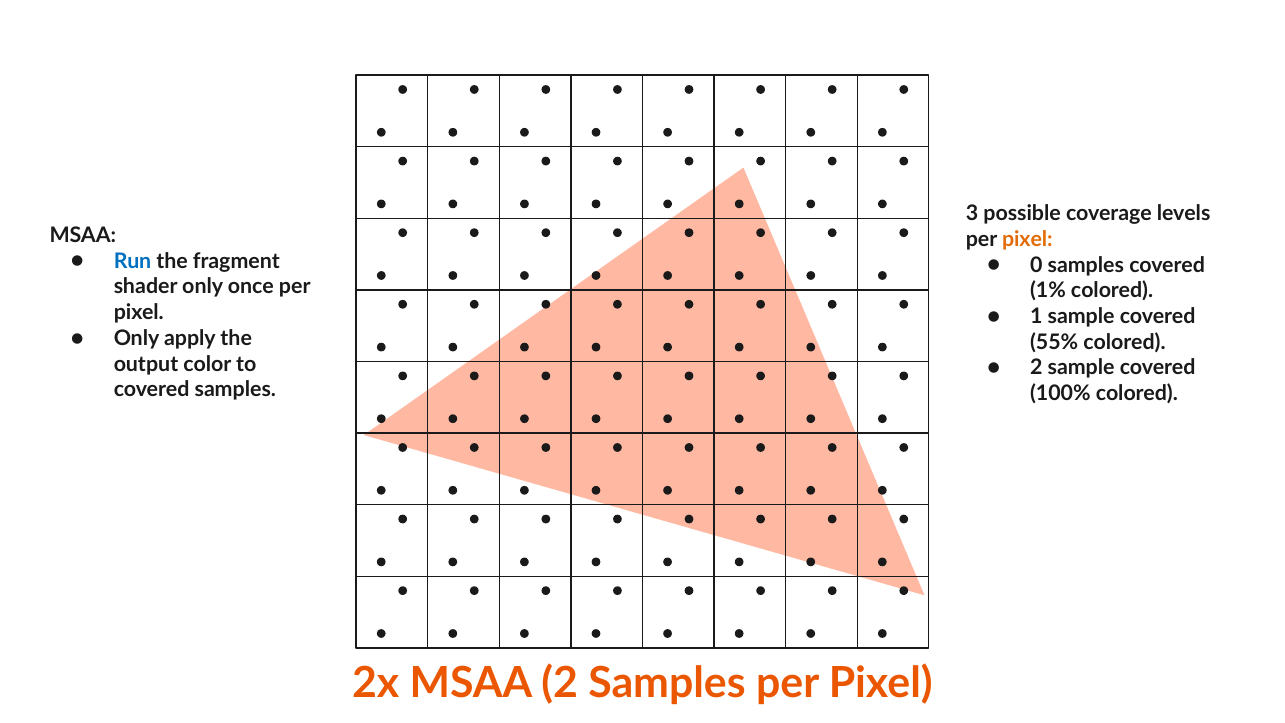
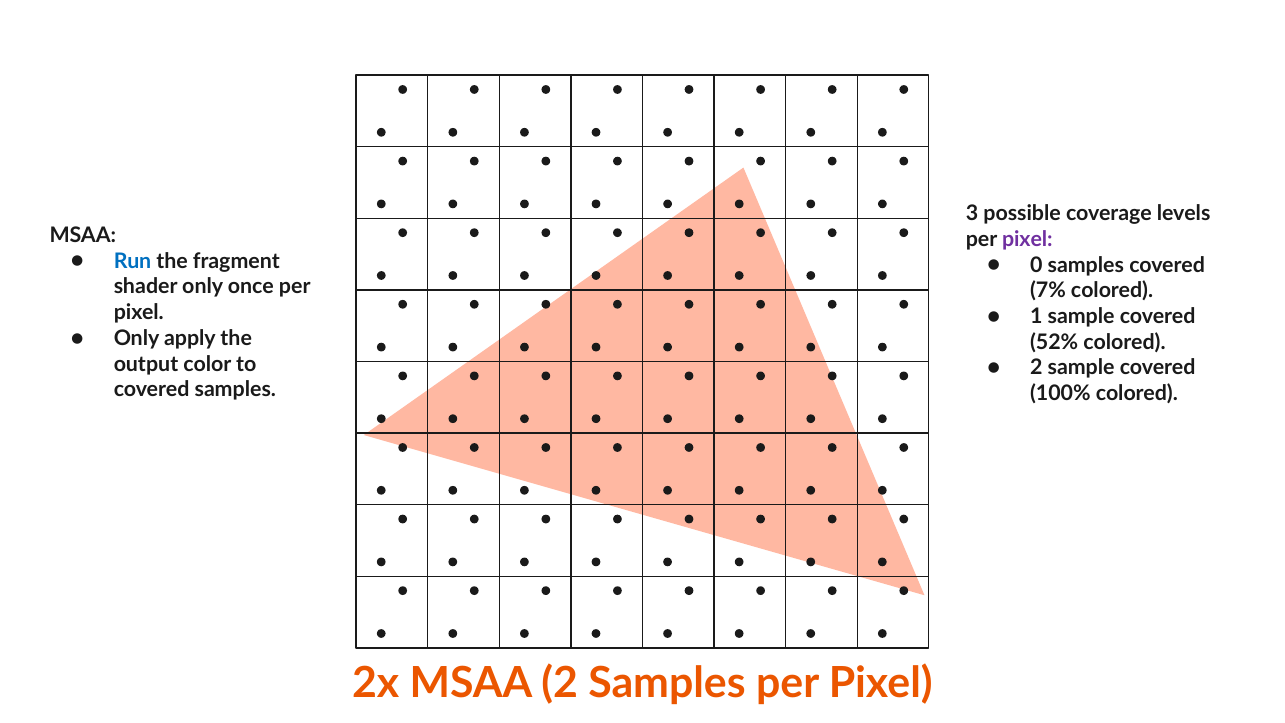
pixel at (1027, 239) colour: orange -> purple
1%: 1% -> 7%
55%: 55% -> 52%
